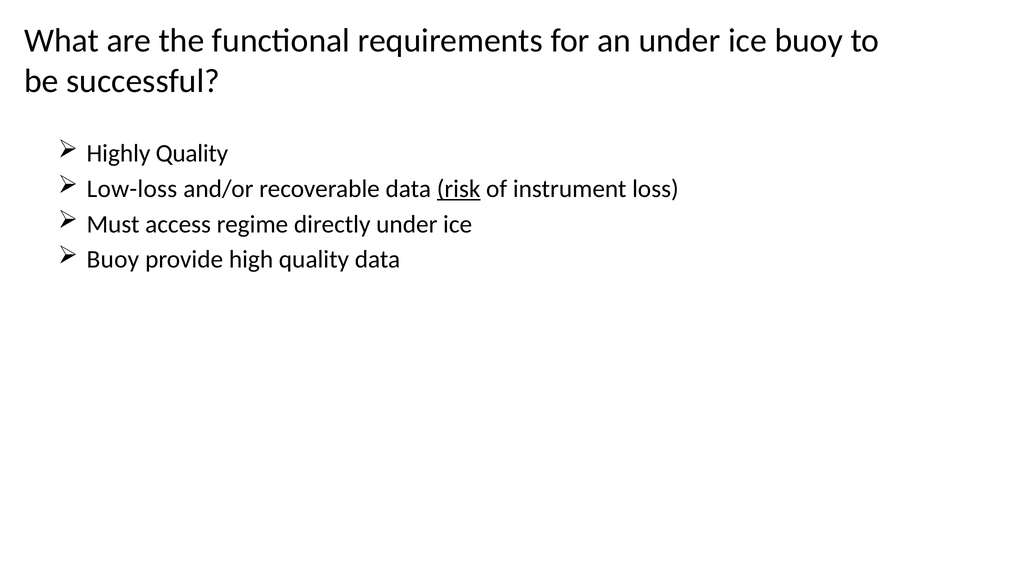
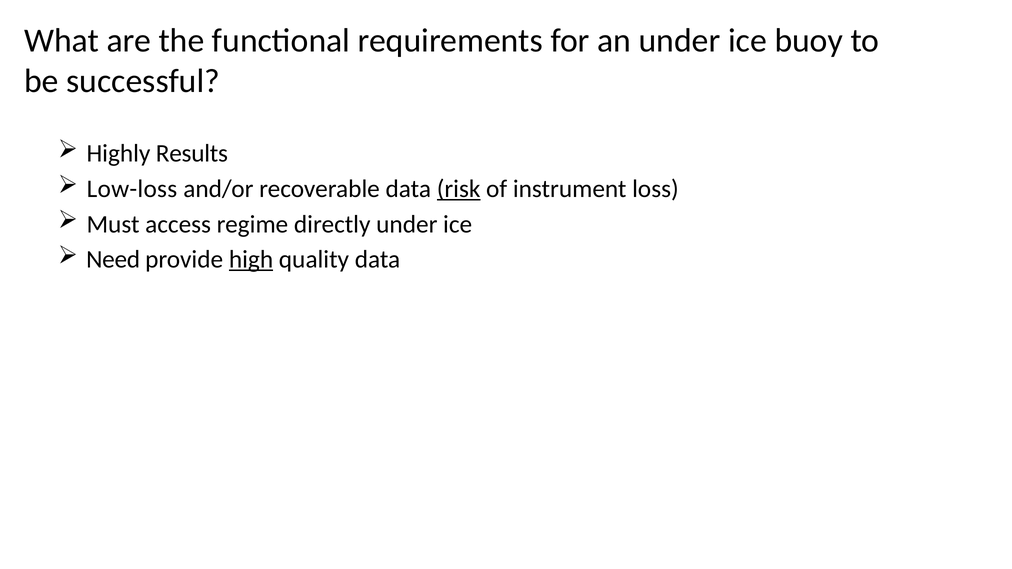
Highly Quality: Quality -> Results
Buoy at (113, 260): Buoy -> Need
high underline: none -> present
